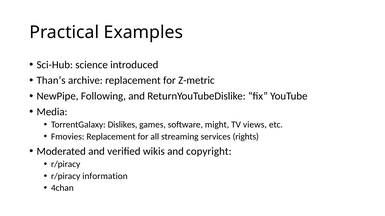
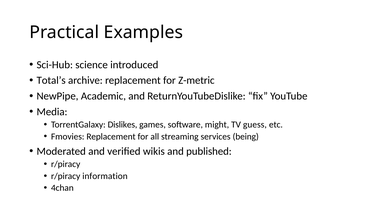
Than’s: Than’s -> Total’s
Following: Following -> Academic
views: views -> guess
rights: rights -> being
copyright: copyright -> published
